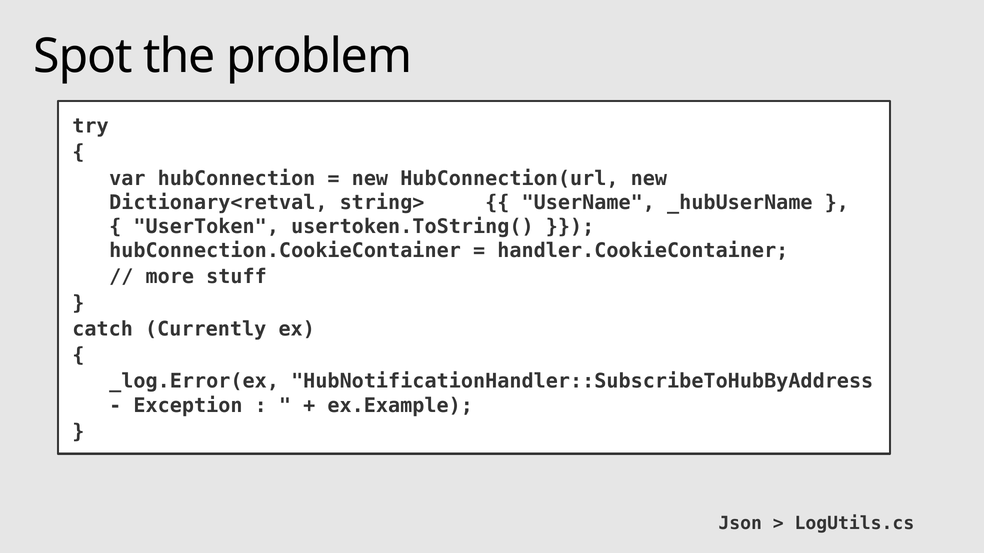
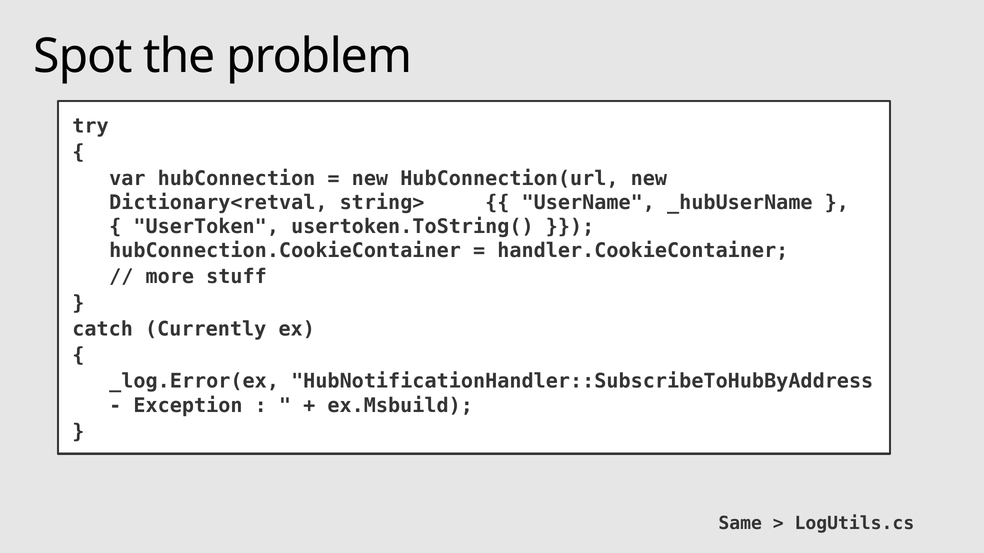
ex.Example: ex.Example -> ex.Msbuild
Json: Json -> Same
